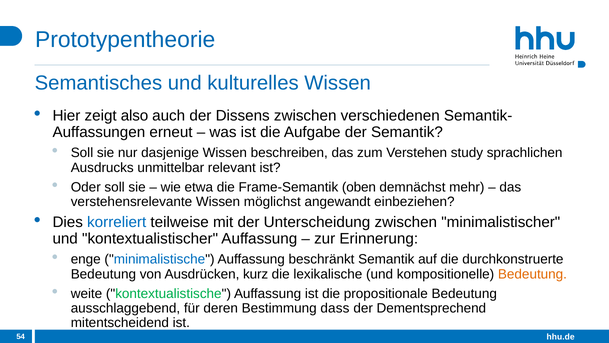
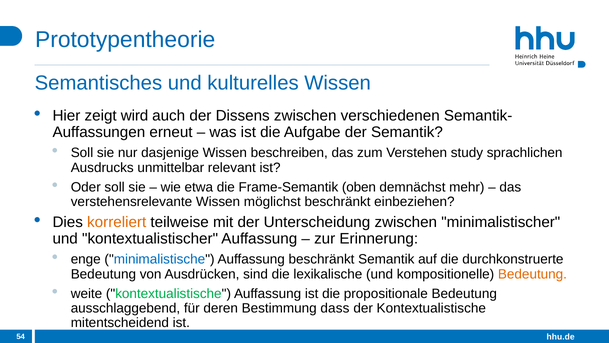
also: also -> wird
möglichst angewandt: angewandt -> beschränkt
korreliert colour: blue -> orange
kurz: kurz -> sind
der Dementsprechend: Dementsprechend -> Kontextualistische
